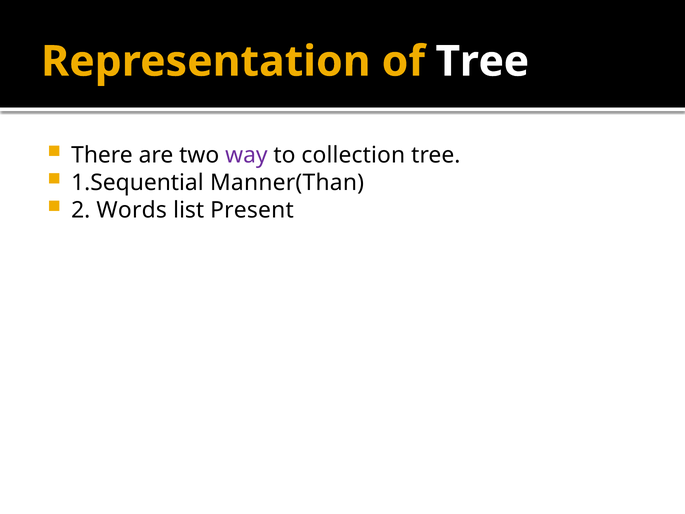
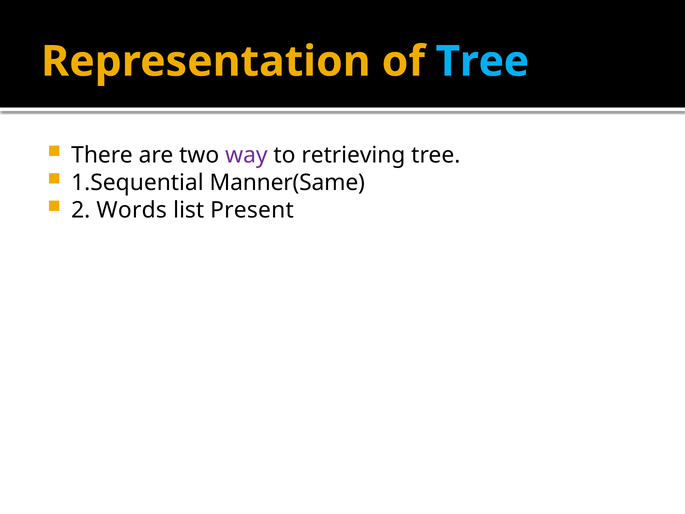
Tree at (482, 62) colour: white -> light blue
collection: collection -> retrieving
Manner(Than: Manner(Than -> Manner(Same
